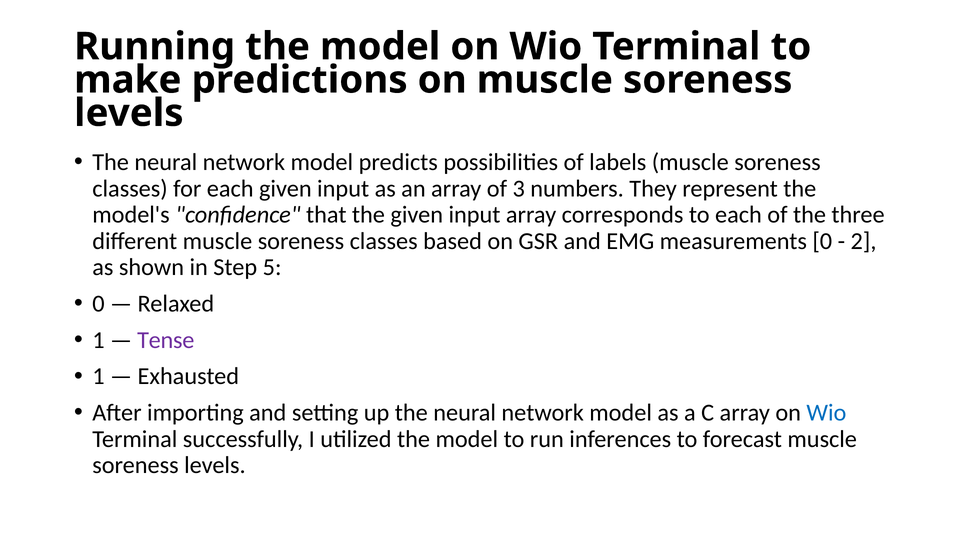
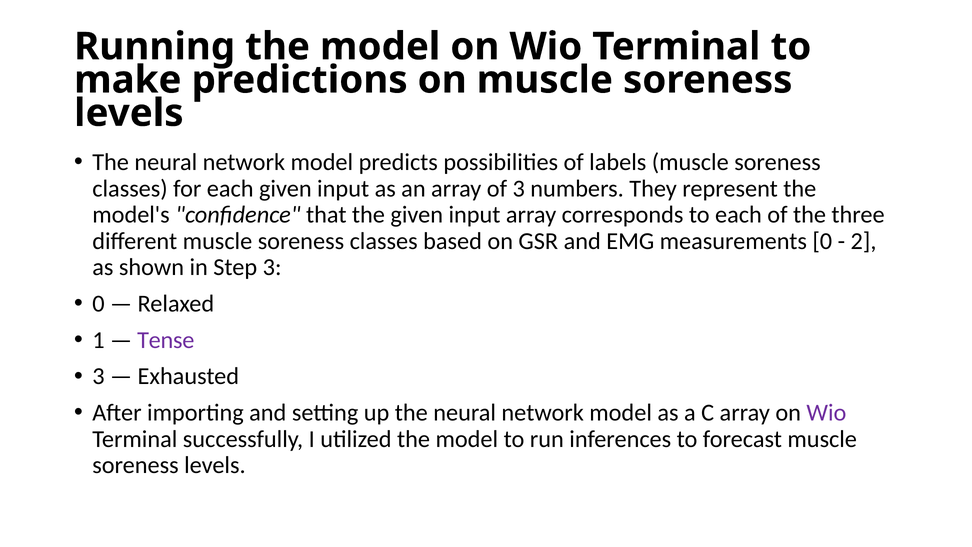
Step 5: 5 -> 3
1 at (98, 376): 1 -> 3
Wio at (826, 413) colour: blue -> purple
